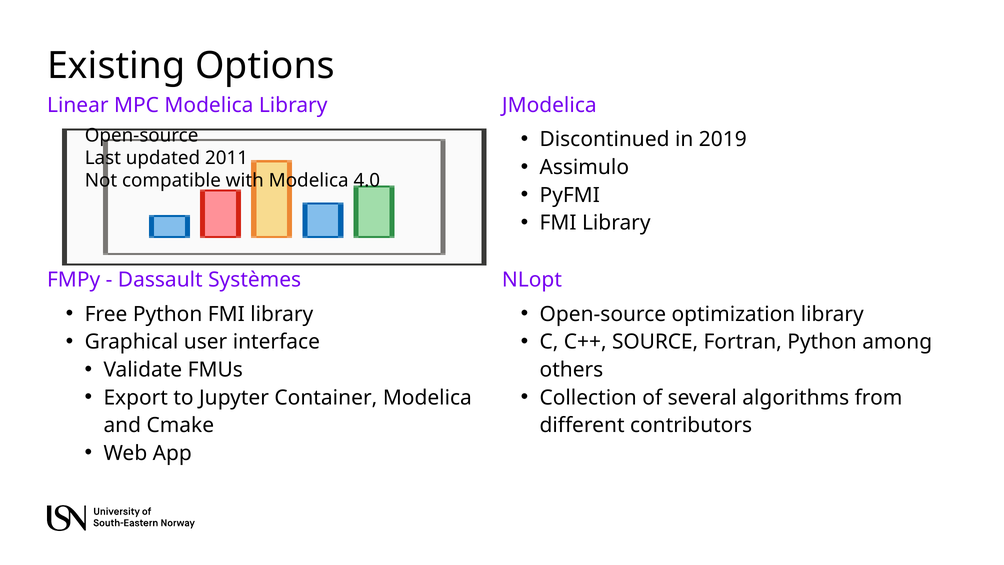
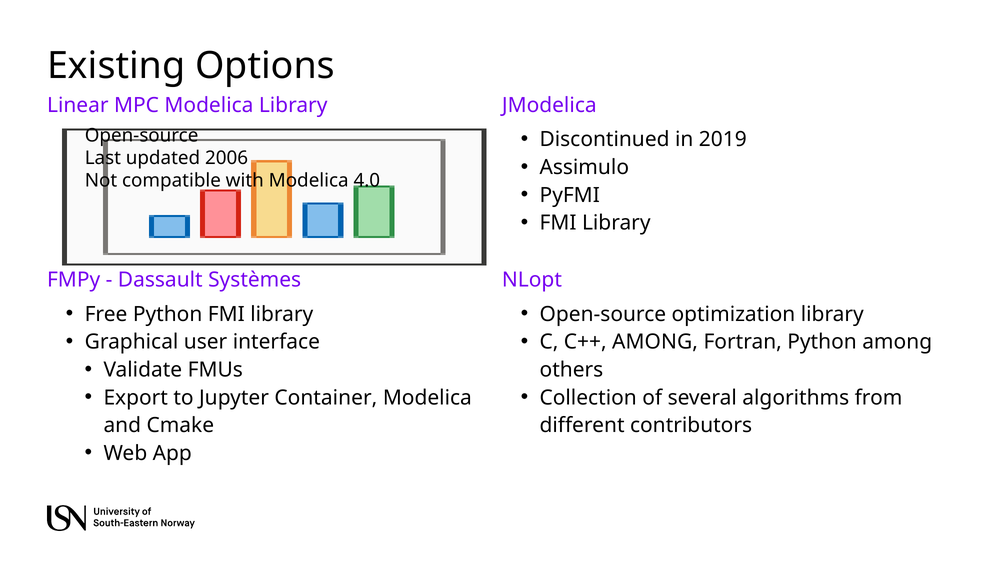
2011: 2011 -> 2006
C++ SOURCE: SOURCE -> AMONG
